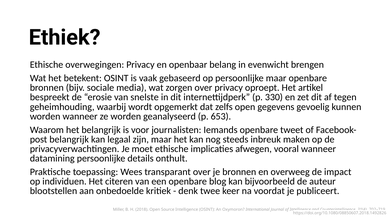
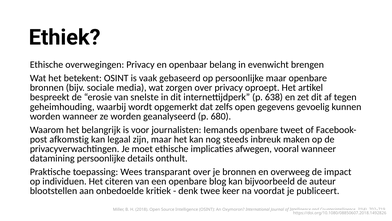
330: 330 -> 638
653: 653 -> 680
belangrijk at (69, 139): belangrijk -> afkomstig
